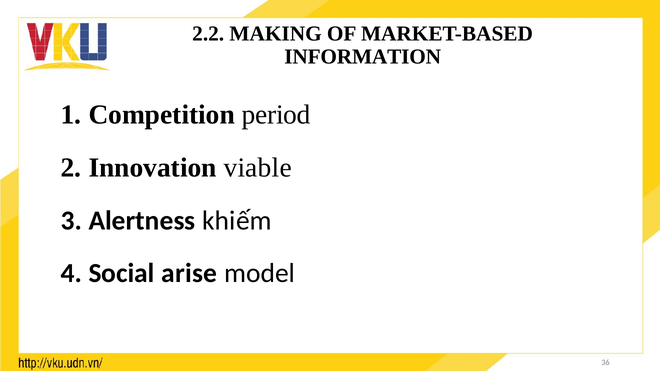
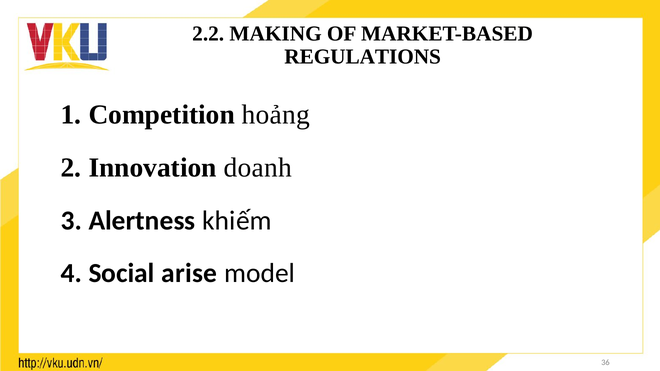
INFORMATION: INFORMATION -> REGULATIONS
period: period -> hoảng
viable: viable -> doanh
